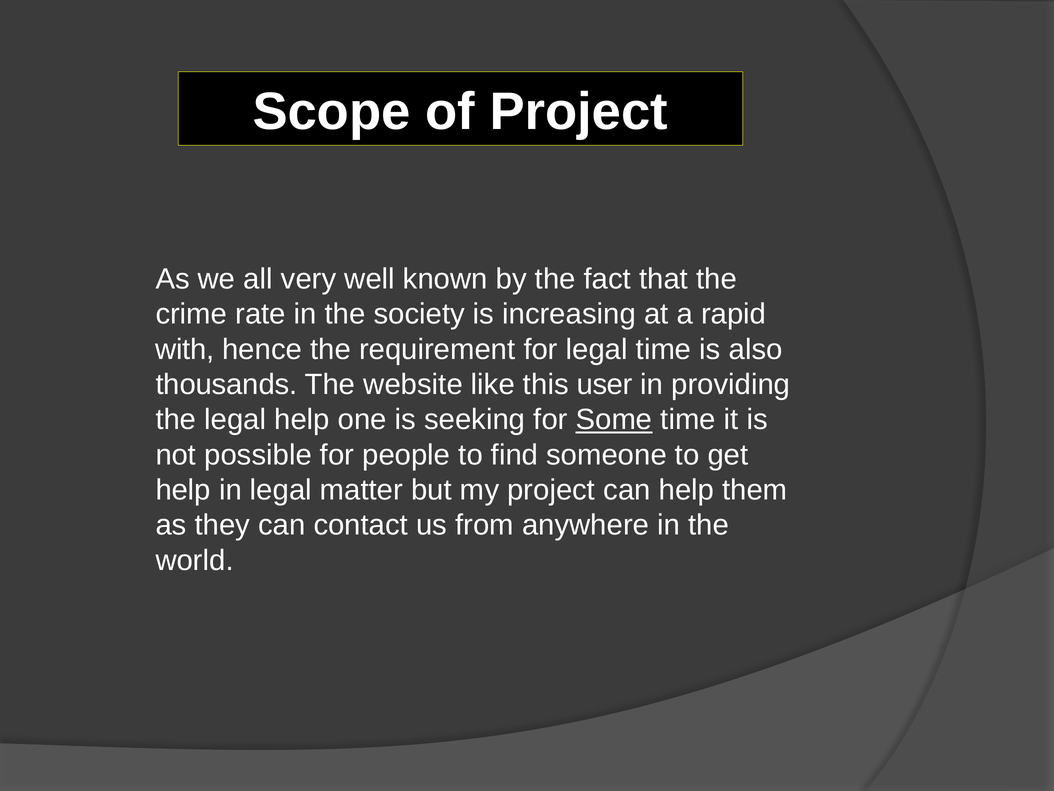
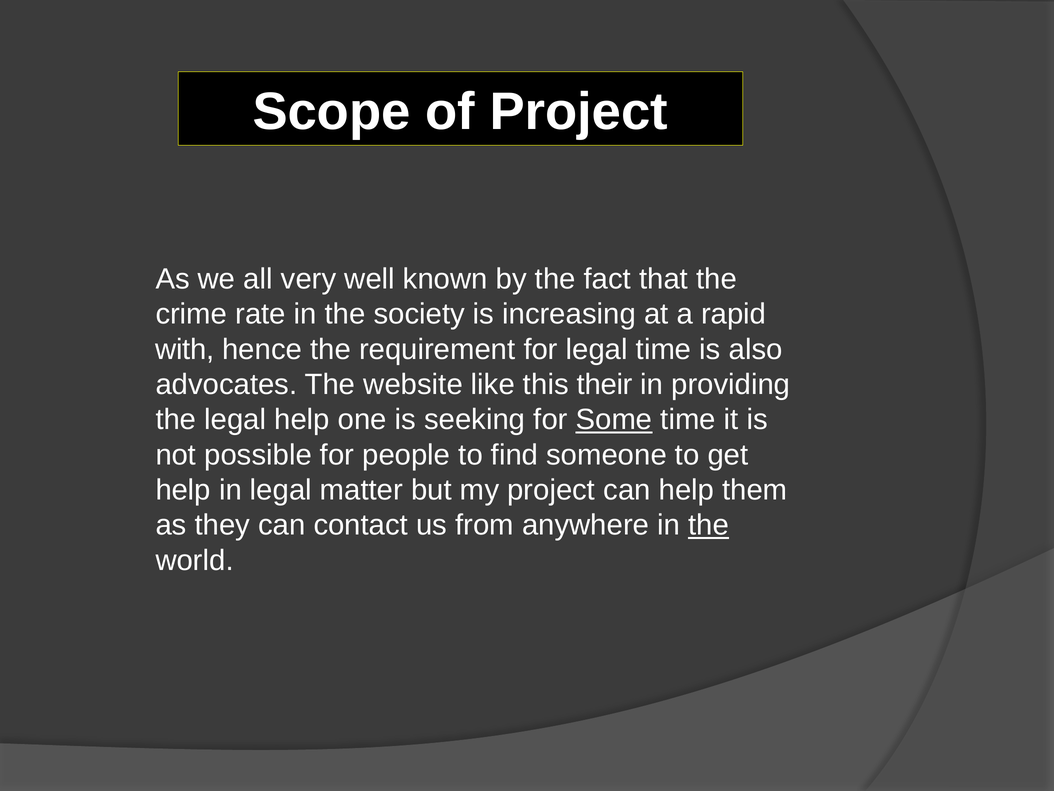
thousands: thousands -> advocates
user: user -> their
the at (709, 525) underline: none -> present
